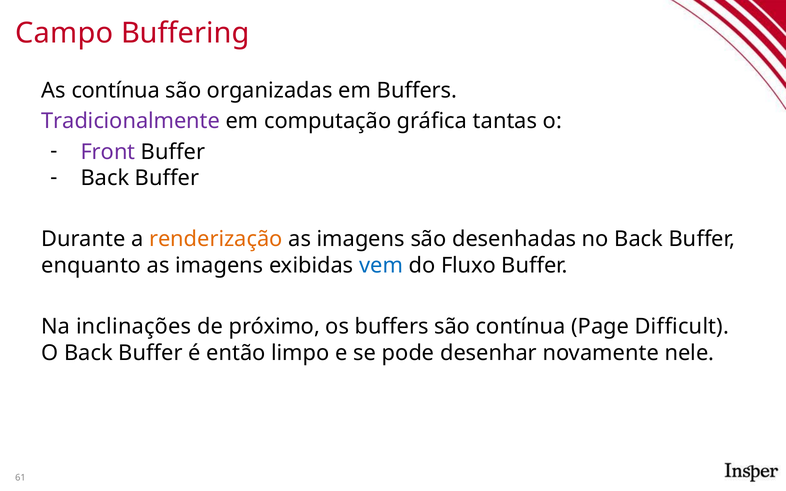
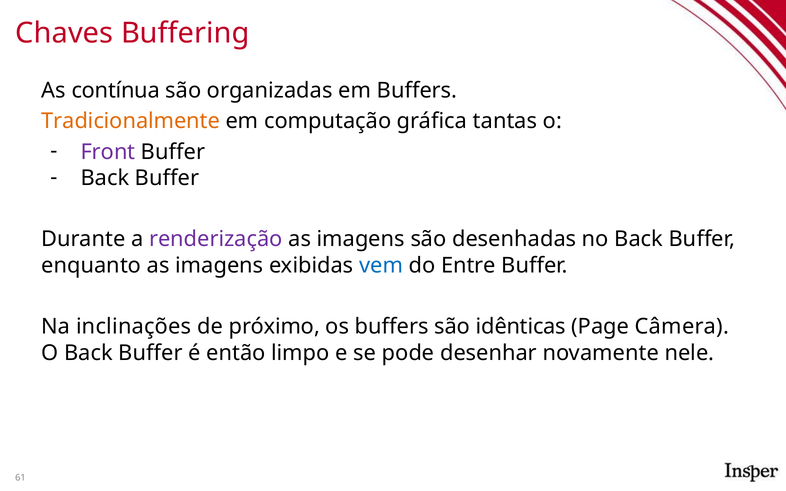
Campo: Campo -> Chaves
Tradicionalmente colour: purple -> orange
renderização colour: orange -> purple
Fluxo: Fluxo -> Entre
são contínua: contínua -> idênticas
Difficult: Difficult -> Câmera
